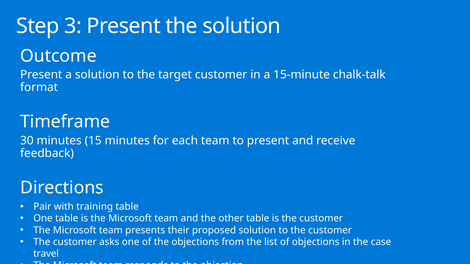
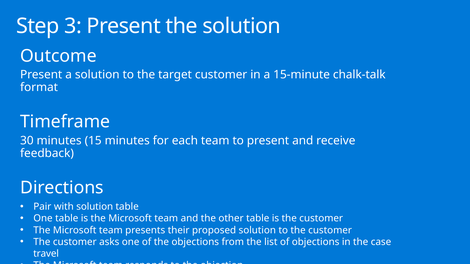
with training: training -> solution
